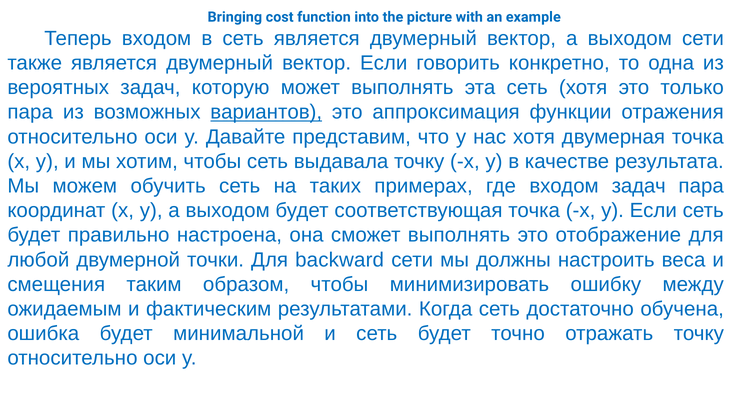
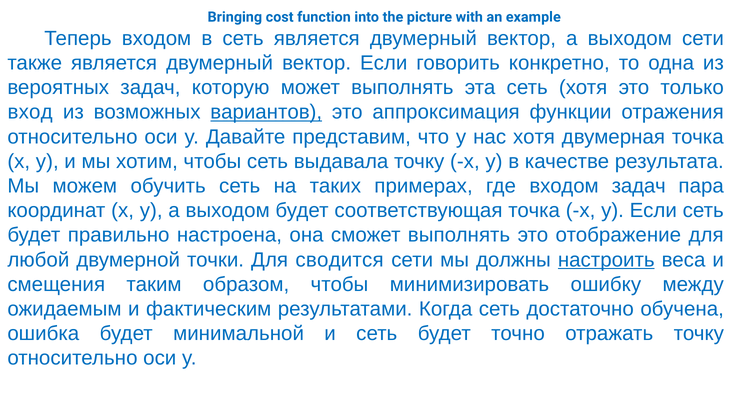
пара at (30, 112): пара -> вход
backward: backward -> сводится
настроить underline: none -> present
